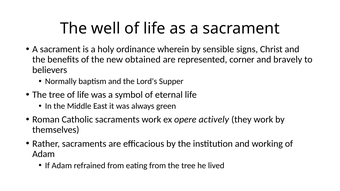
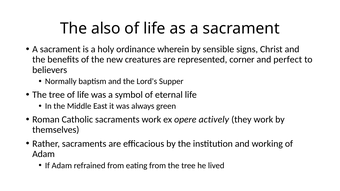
well: well -> also
obtained: obtained -> creatures
bravely: bravely -> perfect
